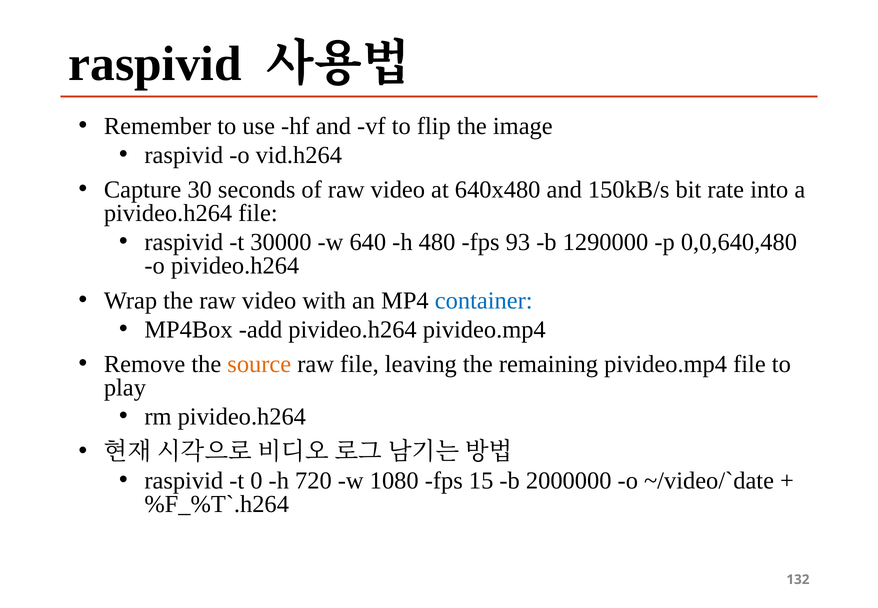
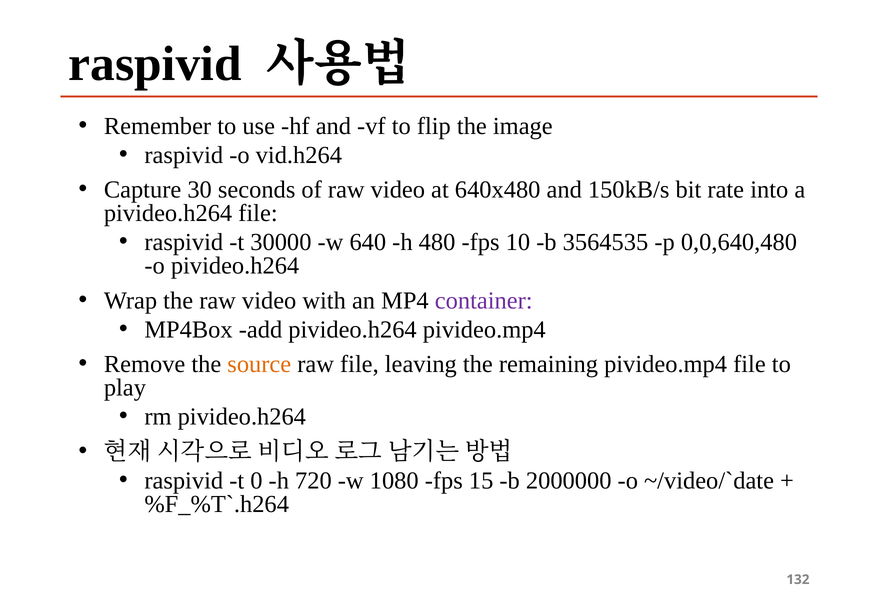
93: 93 -> 10
1290000: 1290000 -> 3564535
container colour: blue -> purple
